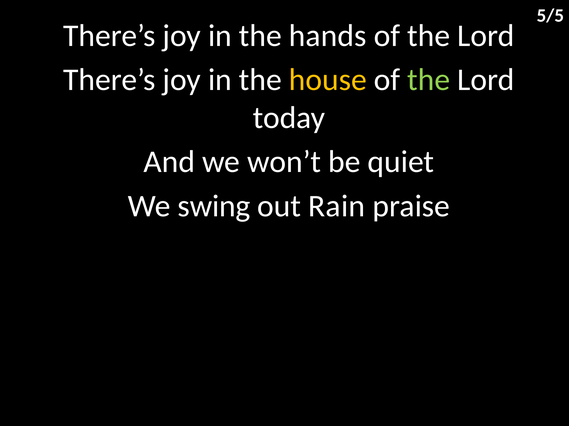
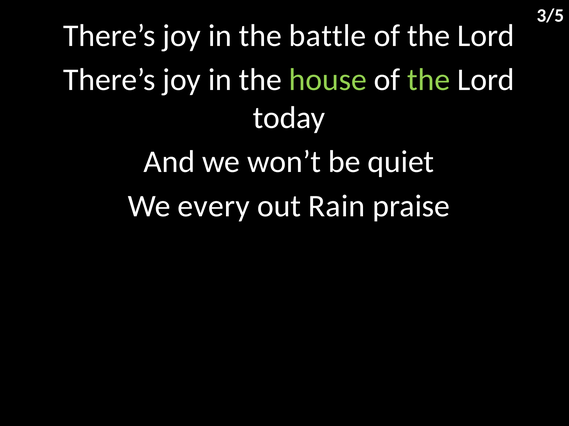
5/5: 5/5 -> 3/5
hands: hands -> battle
house colour: yellow -> light green
swing: swing -> every
